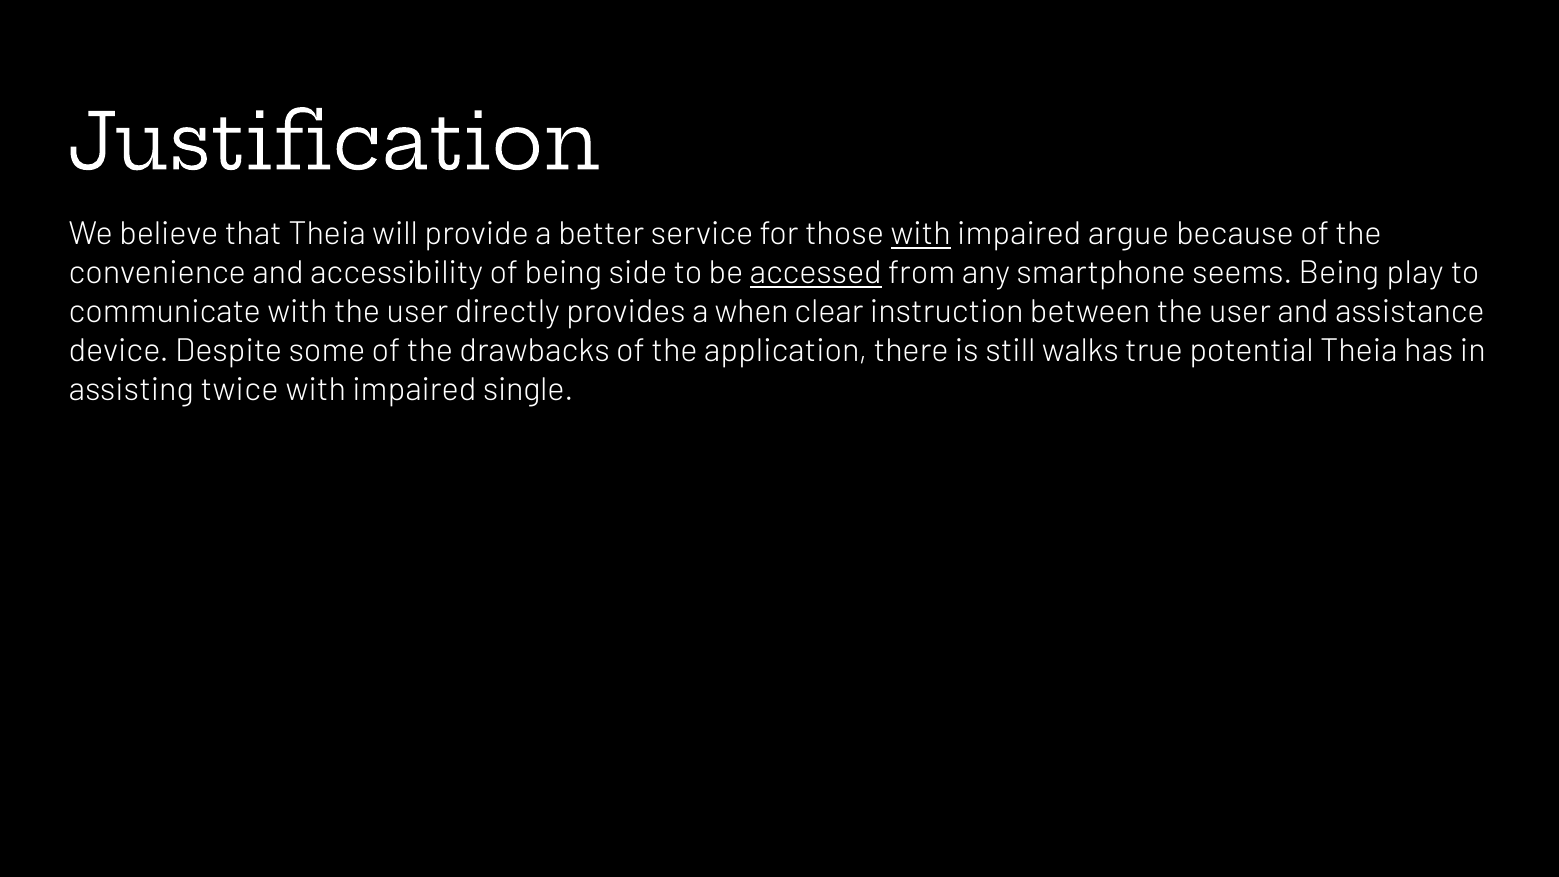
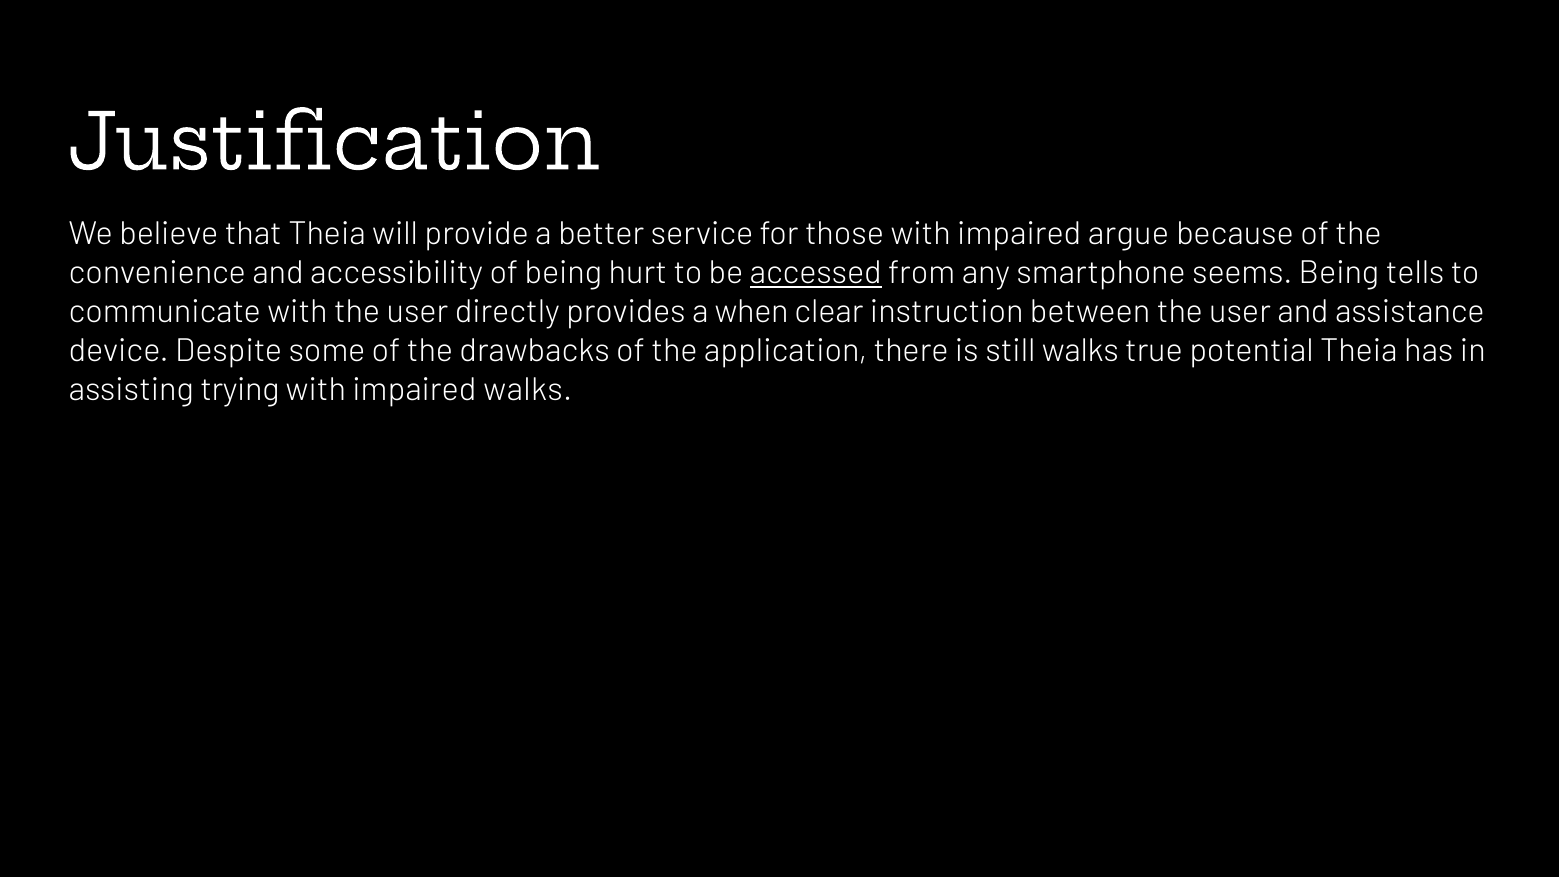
with at (921, 234) underline: present -> none
side: side -> hurt
play: play -> tells
twice: twice -> trying
impaired single: single -> walks
